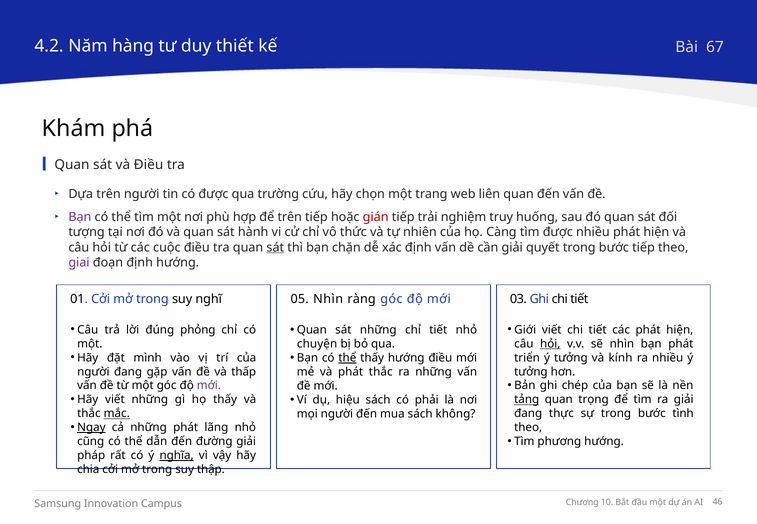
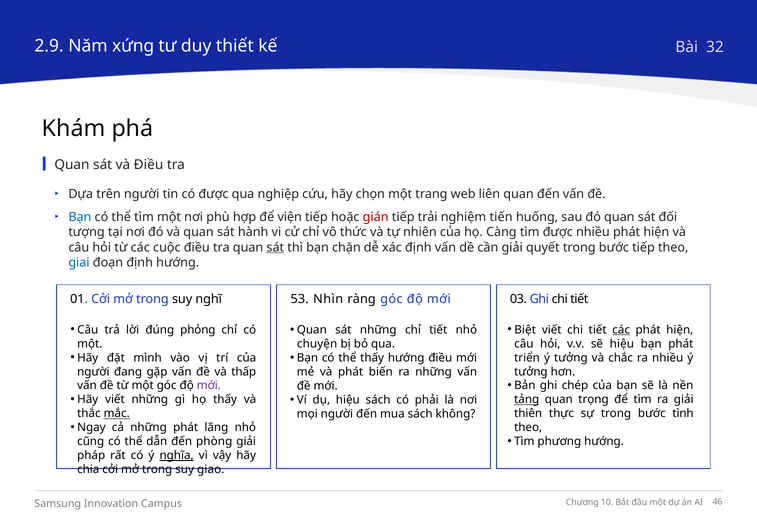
4.2: 4.2 -> 2.9
hàng: hàng -> xứng
67: 67 -> 32
trường: trường -> nghiệp
Bạn at (80, 217) colour: purple -> blue
để trên: trên -> viện
truy: truy -> tiến
giai colour: purple -> blue
05: 05 -> 53
Giới: Giới -> Biệt
các at (621, 330) underline: none -> present
hỏi at (550, 344) underline: present -> none
sẽ nhìn: nhìn -> hiệu
thể at (347, 358) underline: present -> none
kính: kính -> chắc
phát thắc: thắc -> biến
đang at (528, 414): đang -> thiên
Ngay underline: present -> none
đường: đường -> phòng
thập: thập -> giao
